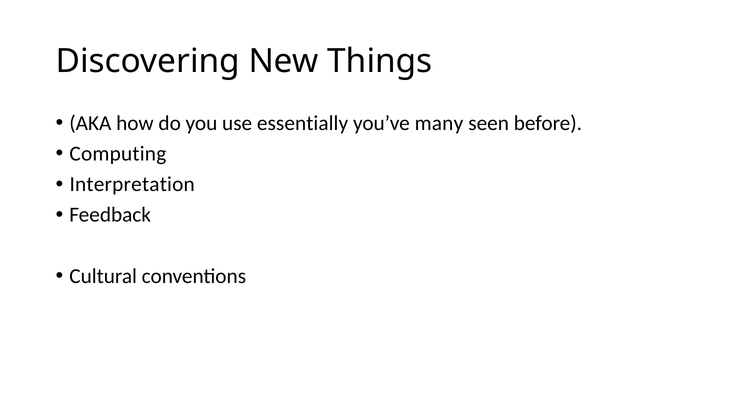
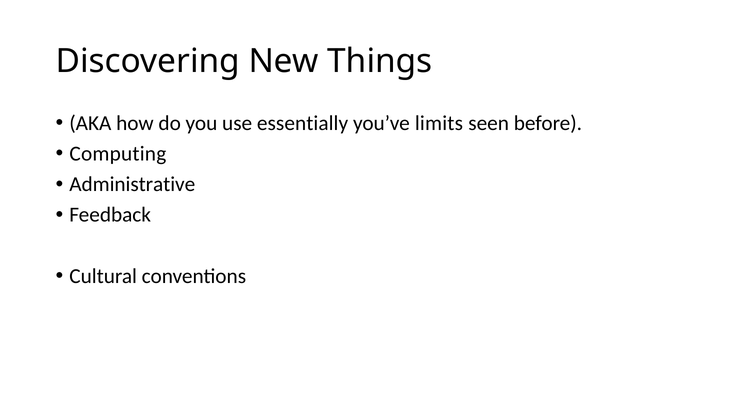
many: many -> limits
Interpretation: Interpretation -> Administrative
